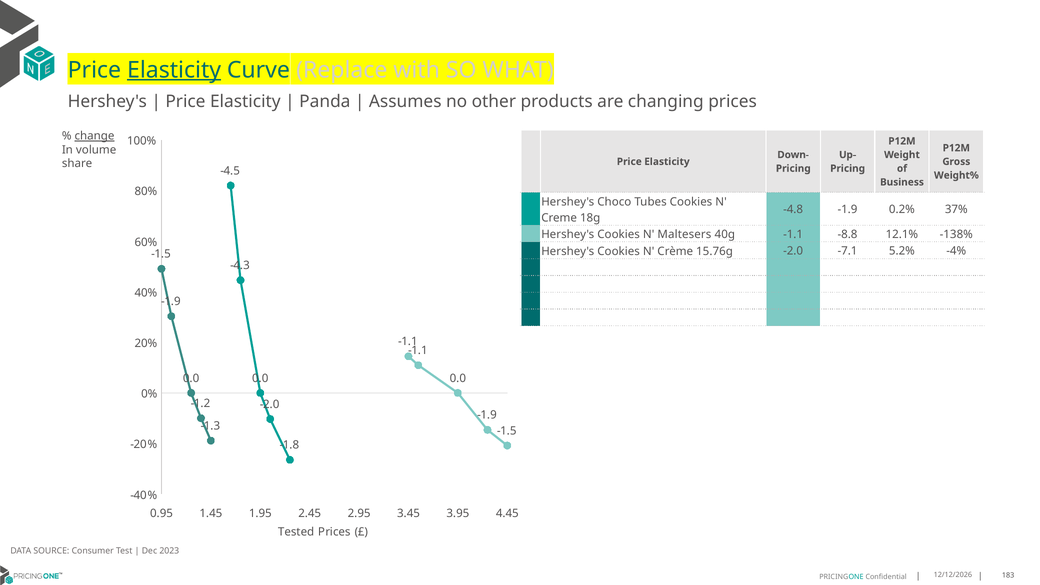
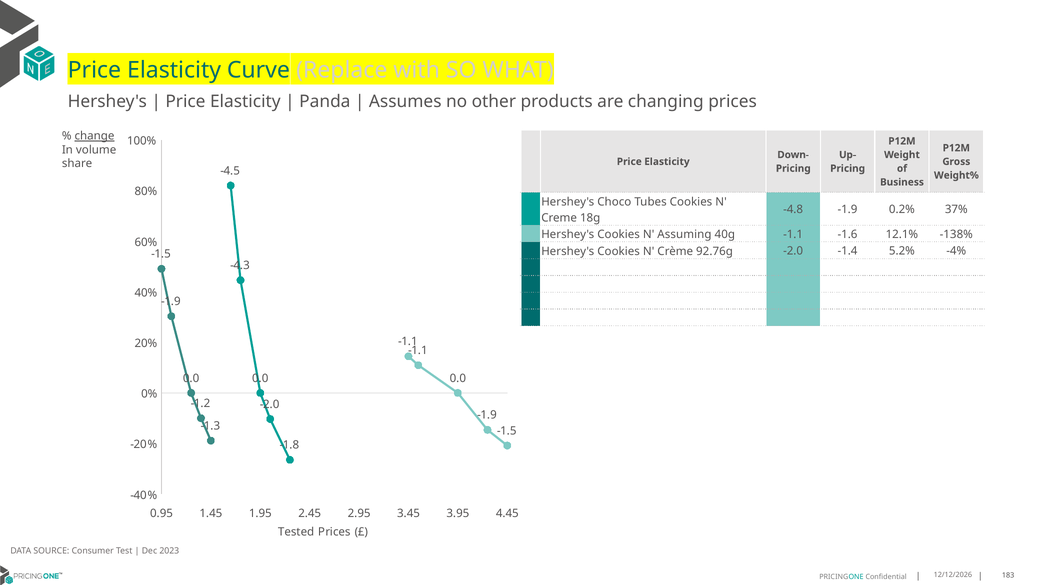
Elasticity at (174, 70) underline: present -> none
Maltesers: Maltesers -> Assuming
-8.8: -8.8 -> -1.6
15.76g: 15.76g -> 92.76g
-7.1: -7.1 -> -1.4
